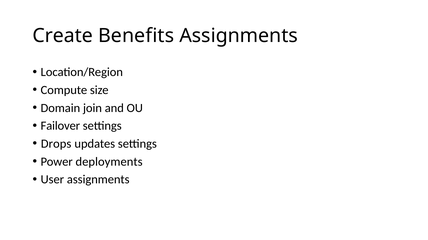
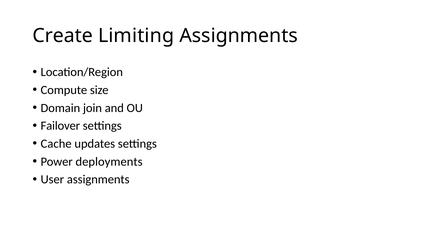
Benefits: Benefits -> Limiting
Drops: Drops -> Cache
